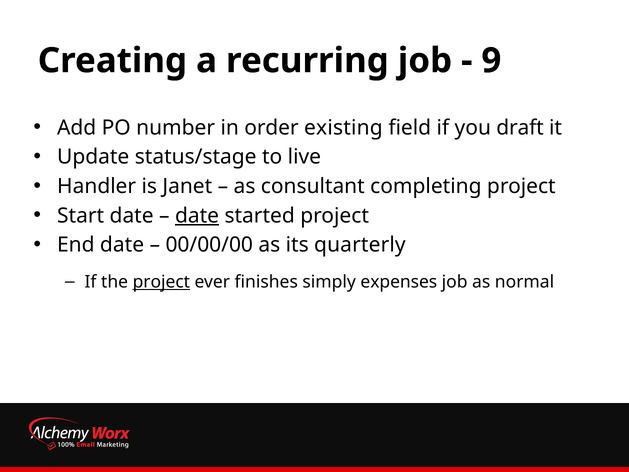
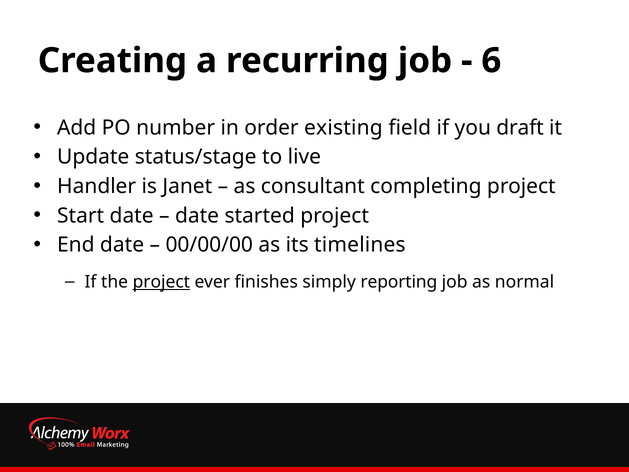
9: 9 -> 6
date at (197, 216) underline: present -> none
quarterly: quarterly -> timelines
expenses: expenses -> reporting
